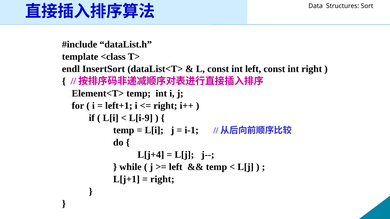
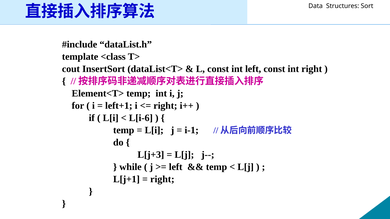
endl: endl -> cout
L[i-9: L[i-9 -> L[i-6
L[j+4: L[j+4 -> L[j+3
